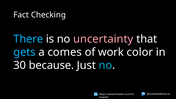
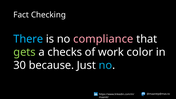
uncertainty: uncertainty -> compliance
gets colour: light blue -> light green
comes: comes -> checks
